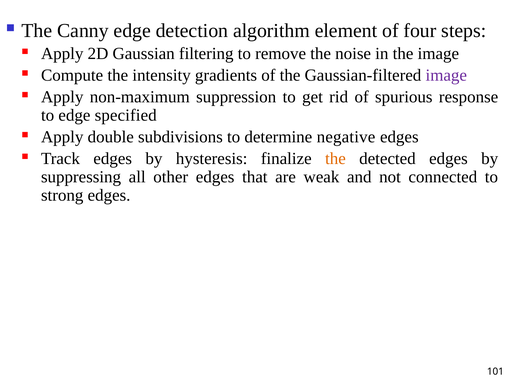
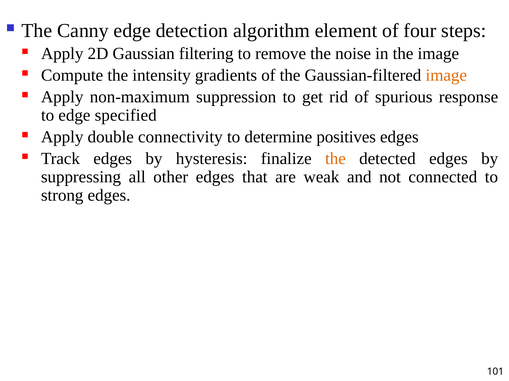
image at (446, 76) colour: purple -> orange
subdivisions: subdivisions -> connectivity
negative: negative -> positives
